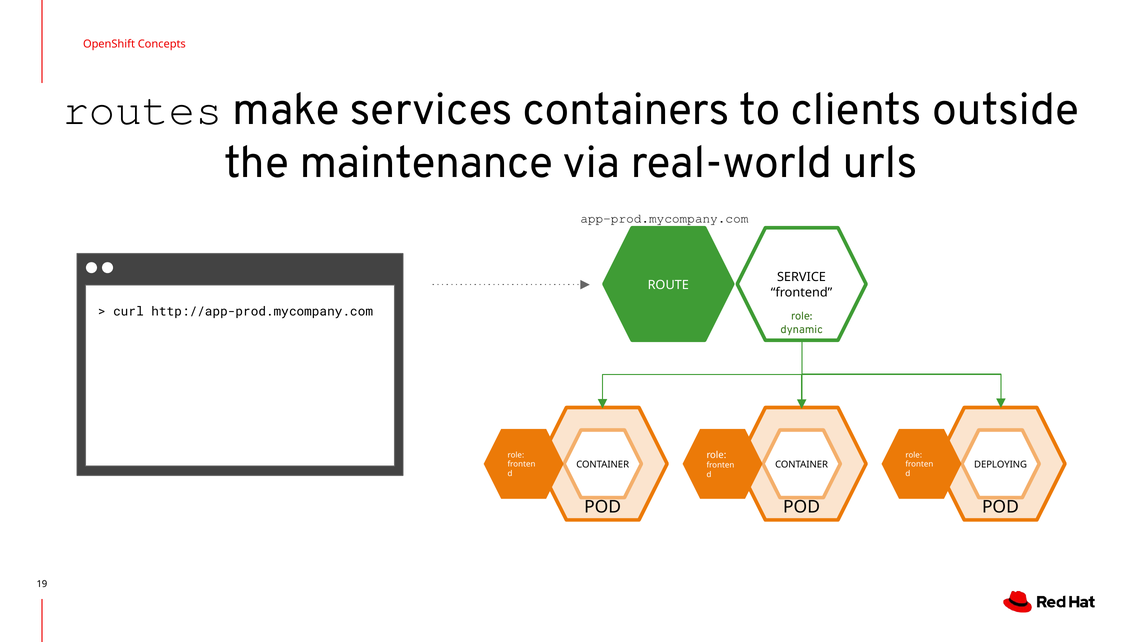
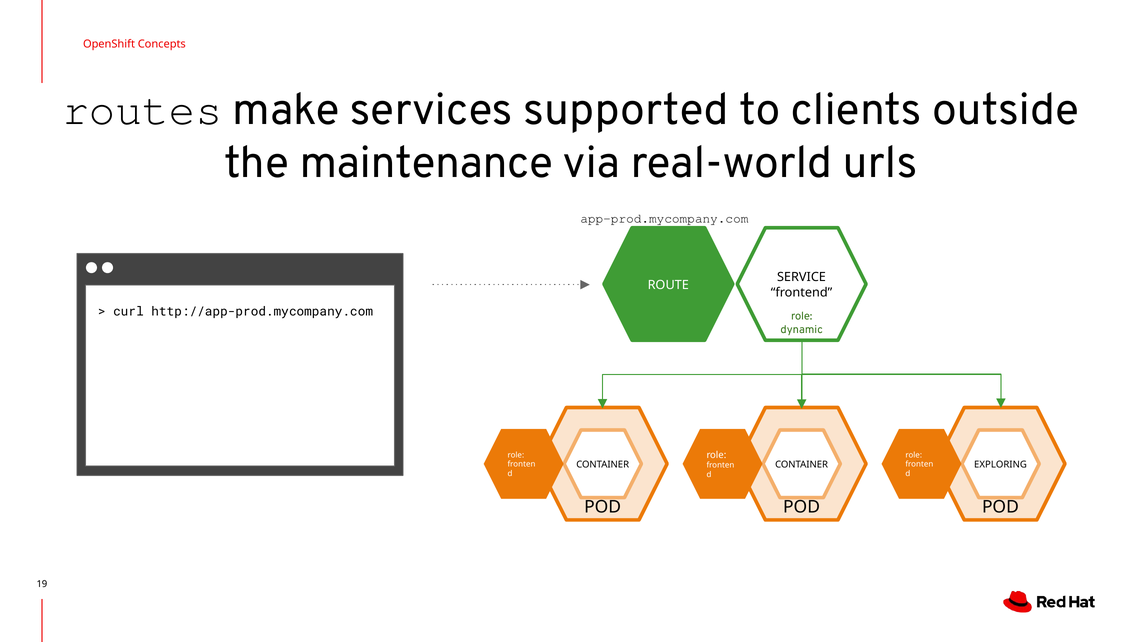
containers: containers -> supported
DEPLOYING: DEPLOYING -> EXPLORING
